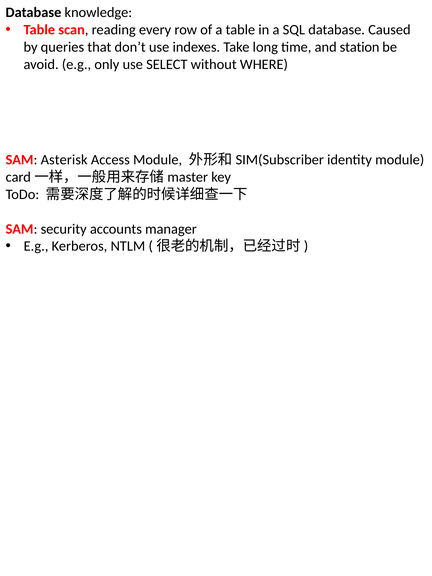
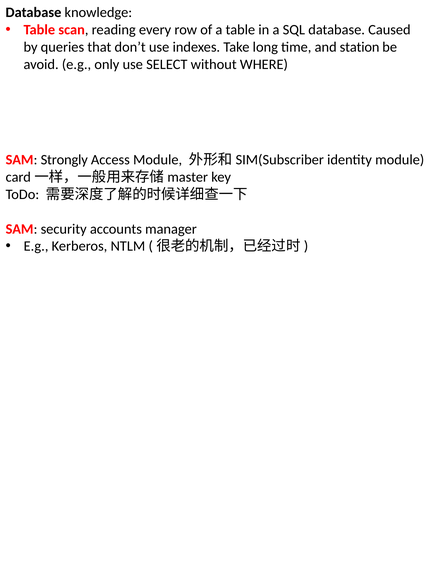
Asterisk: Asterisk -> Strongly
